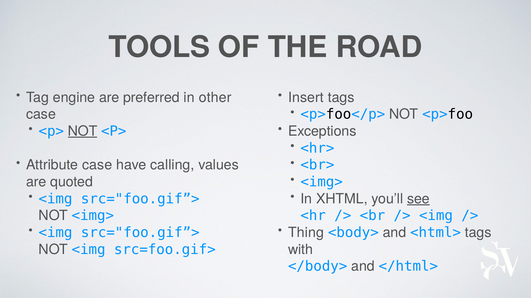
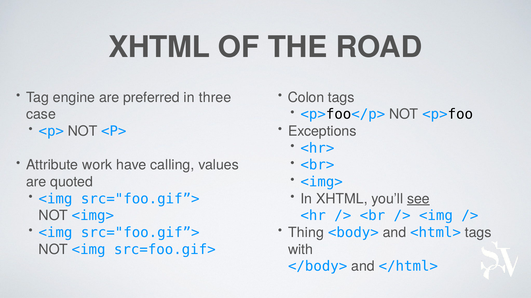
TOOLS at (159, 47): TOOLS -> XHTML
other: other -> three
Insert: Insert -> Colon
NOT at (83, 131) underline: present -> none
Attribute case: case -> work
